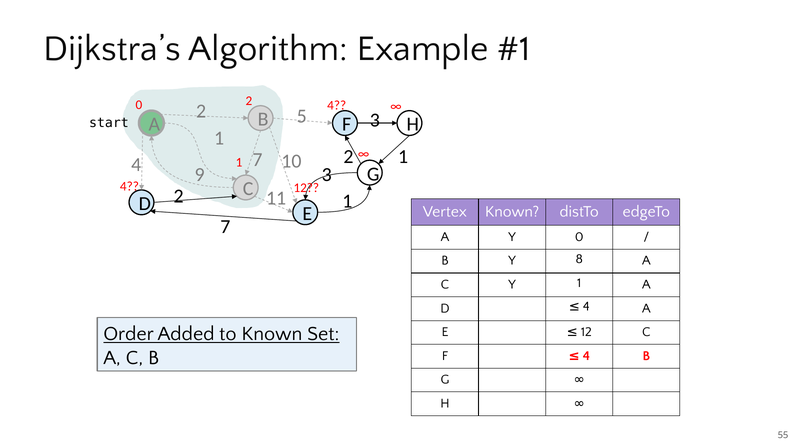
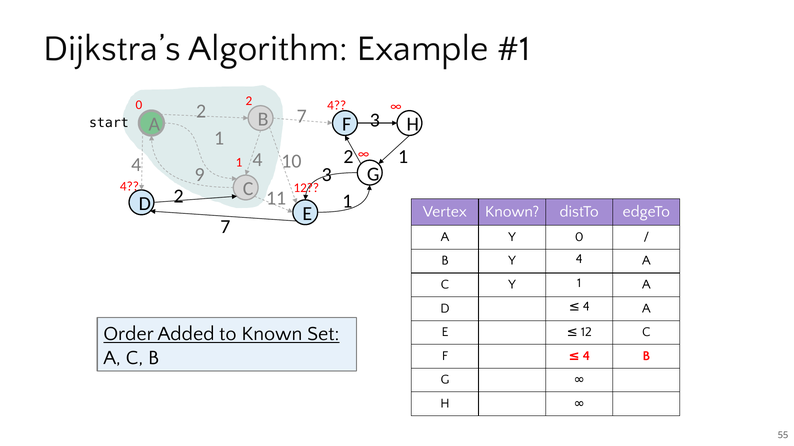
2 5: 5 -> 7
4 7: 7 -> 4
Y 8: 8 -> 4
